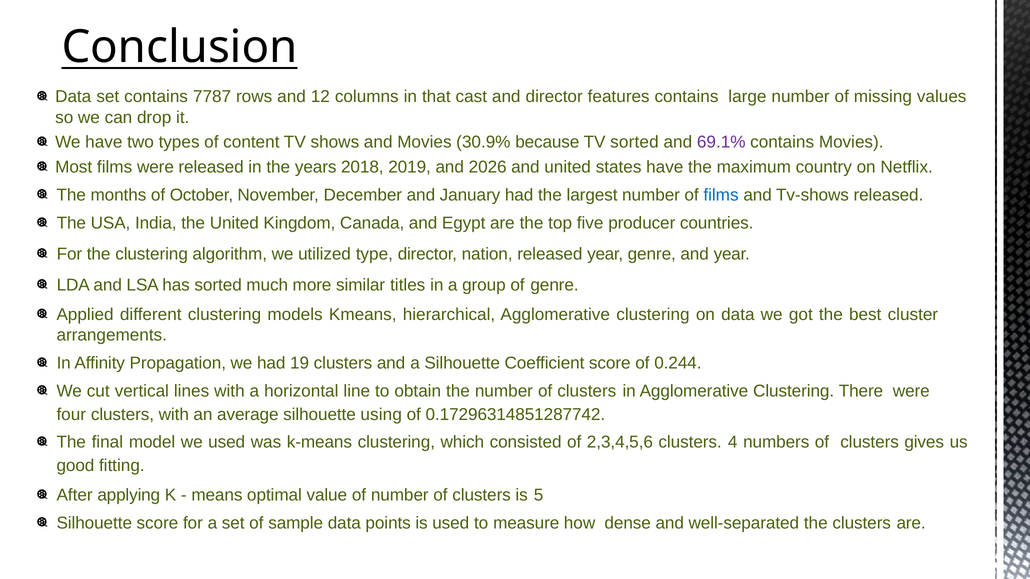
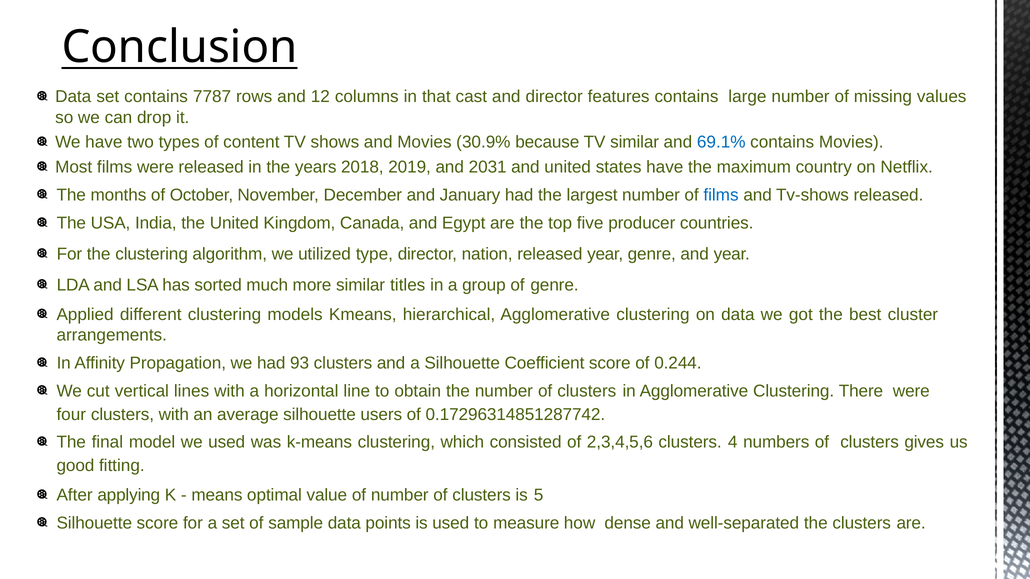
TV sorted: sorted -> similar
69.1% colour: purple -> blue
2026: 2026 -> 2031
19: 19 -> 93
using: using -> users
